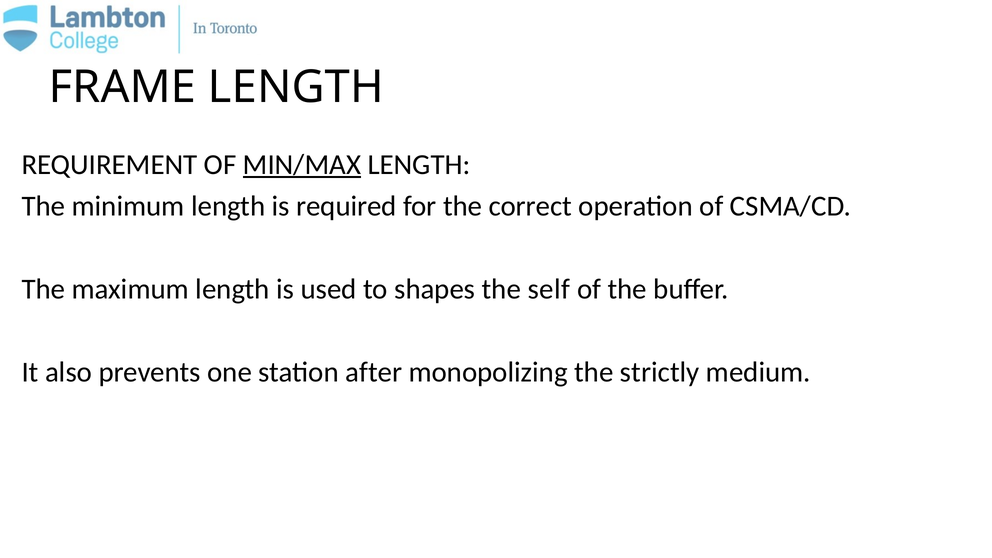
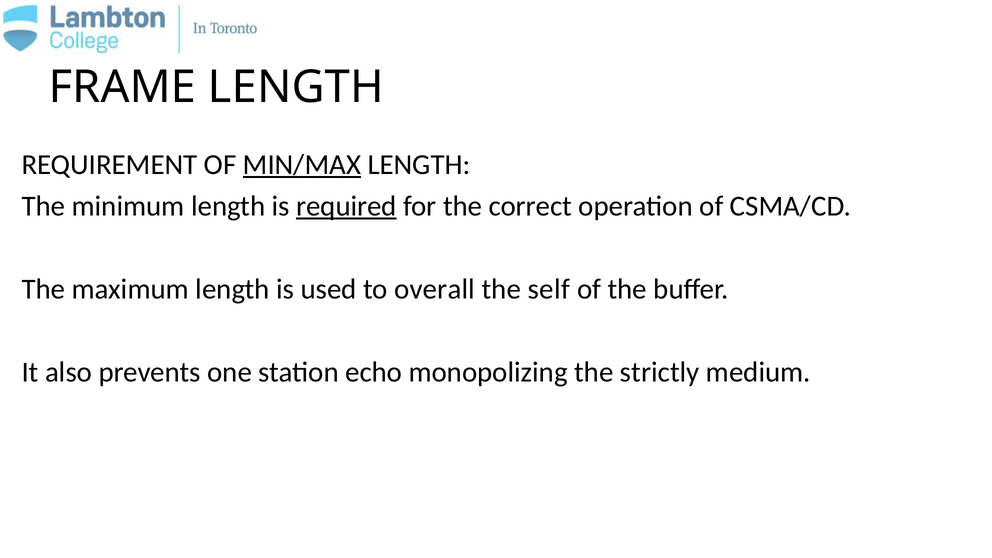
required underline: none -> present
shapes: shapes -> overall
after: after -> echo
